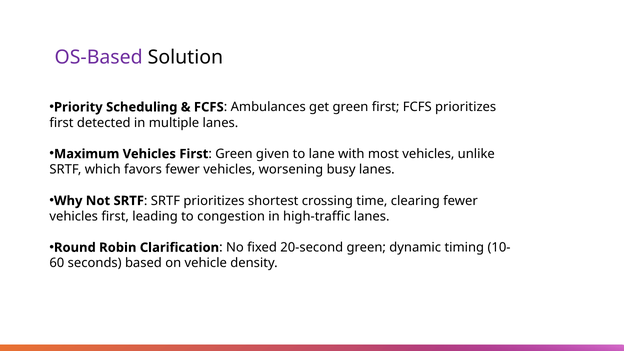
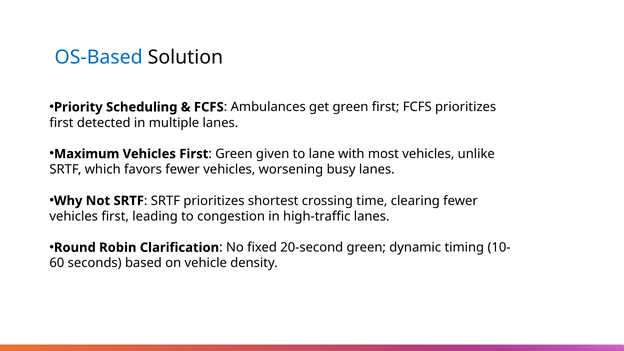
OS-Based colour: purple -> blue
